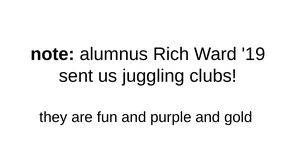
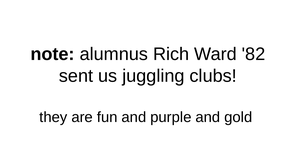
19: 19 -> 82
